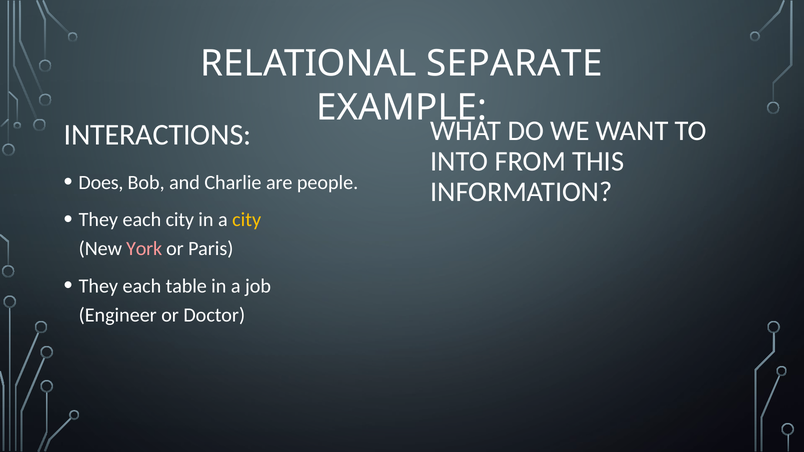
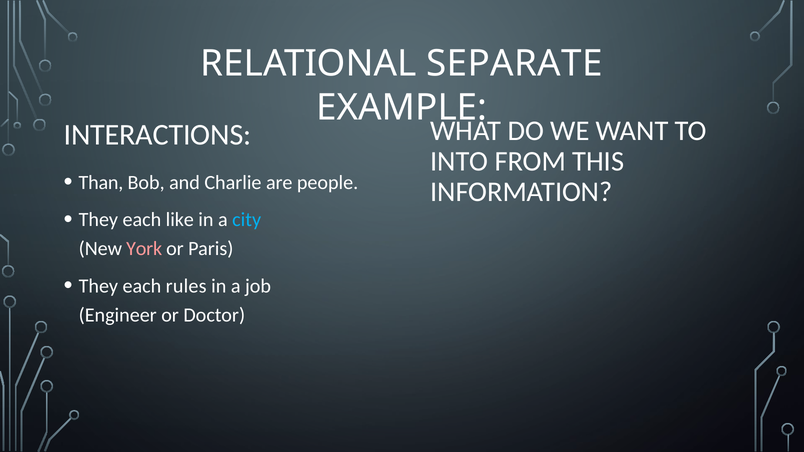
Does: Does -> Than
each city: city -> like
city at (247, 220) colour: yellow -> light blue
table: table -> rules
